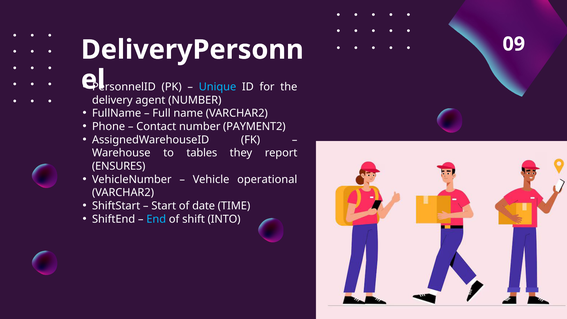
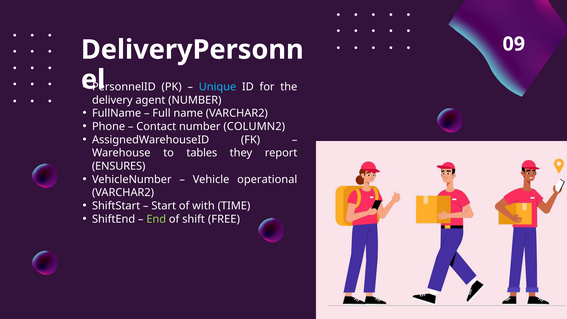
PAYMENT2: PAYMENT2 -> COLUMN2
date: date -> with
End colour: light blue -> light green
INTO: INTO -> FREE
